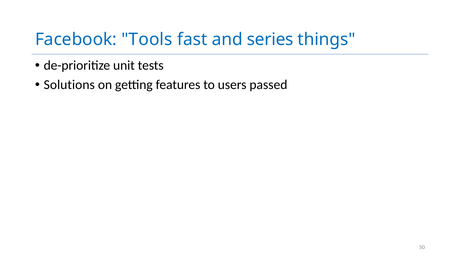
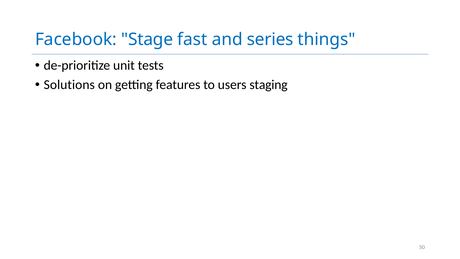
Tools: Tools -> Stage
passed: passed -> staging
